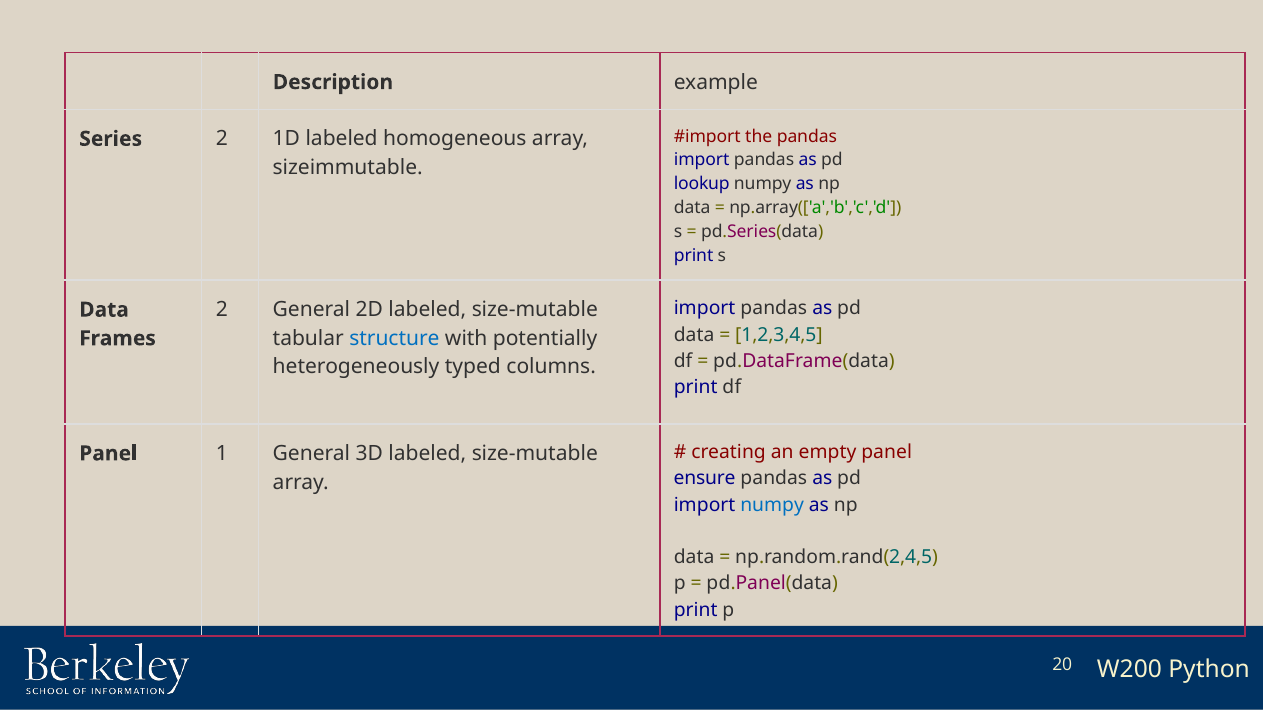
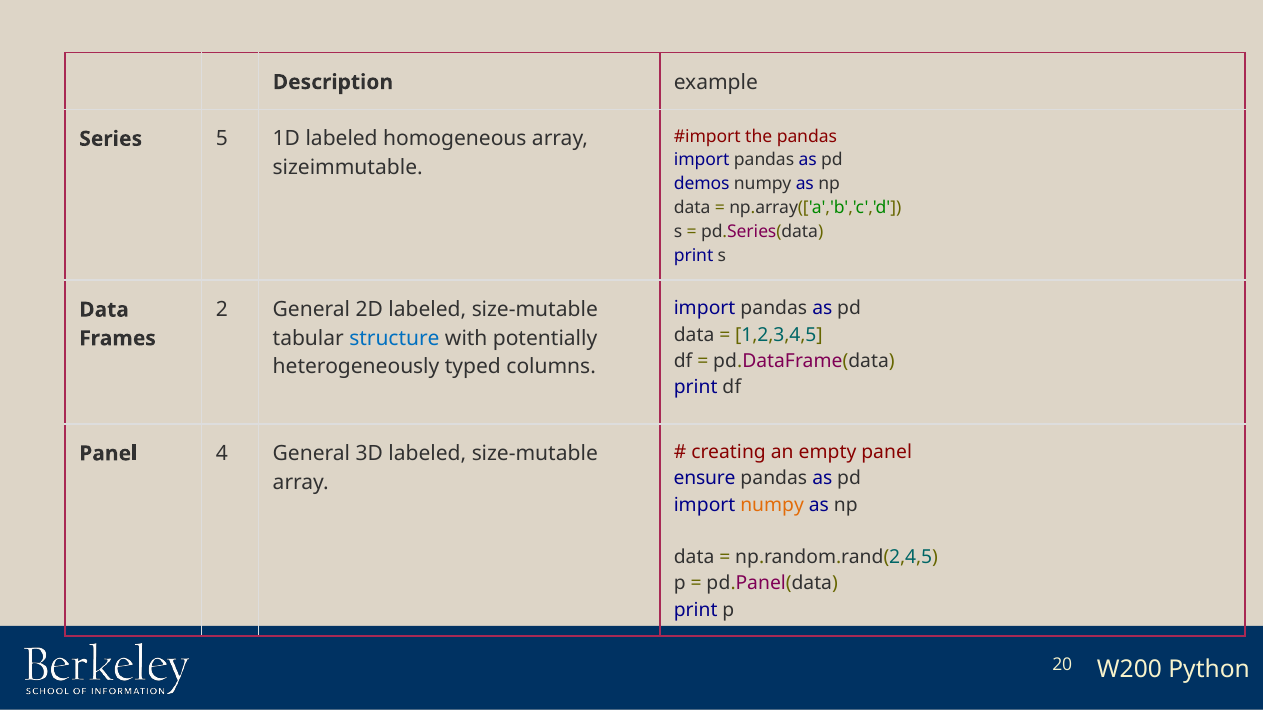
Series 2: 2 -> 5
lookup: lookup -> demos
1: 1 -> 4
numpy at (772, 505) colour: blue -> orange
